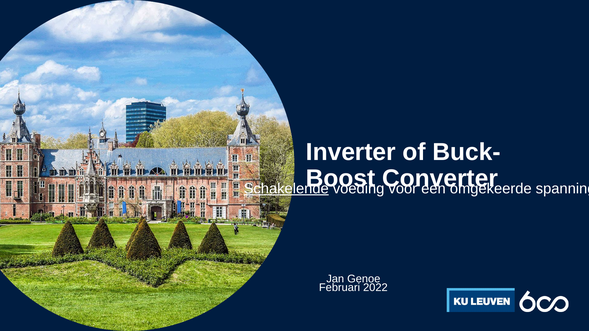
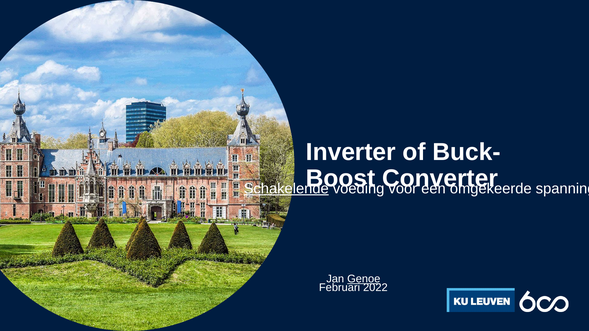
Genoe underline: none -> present
